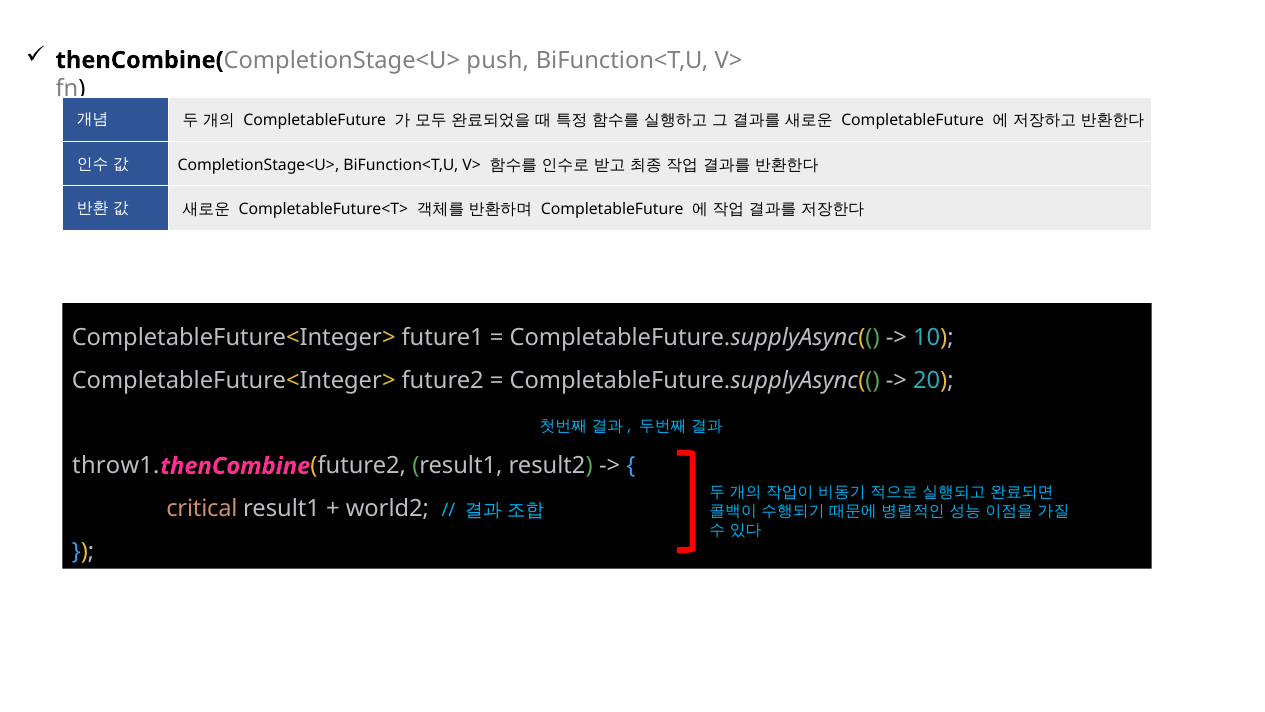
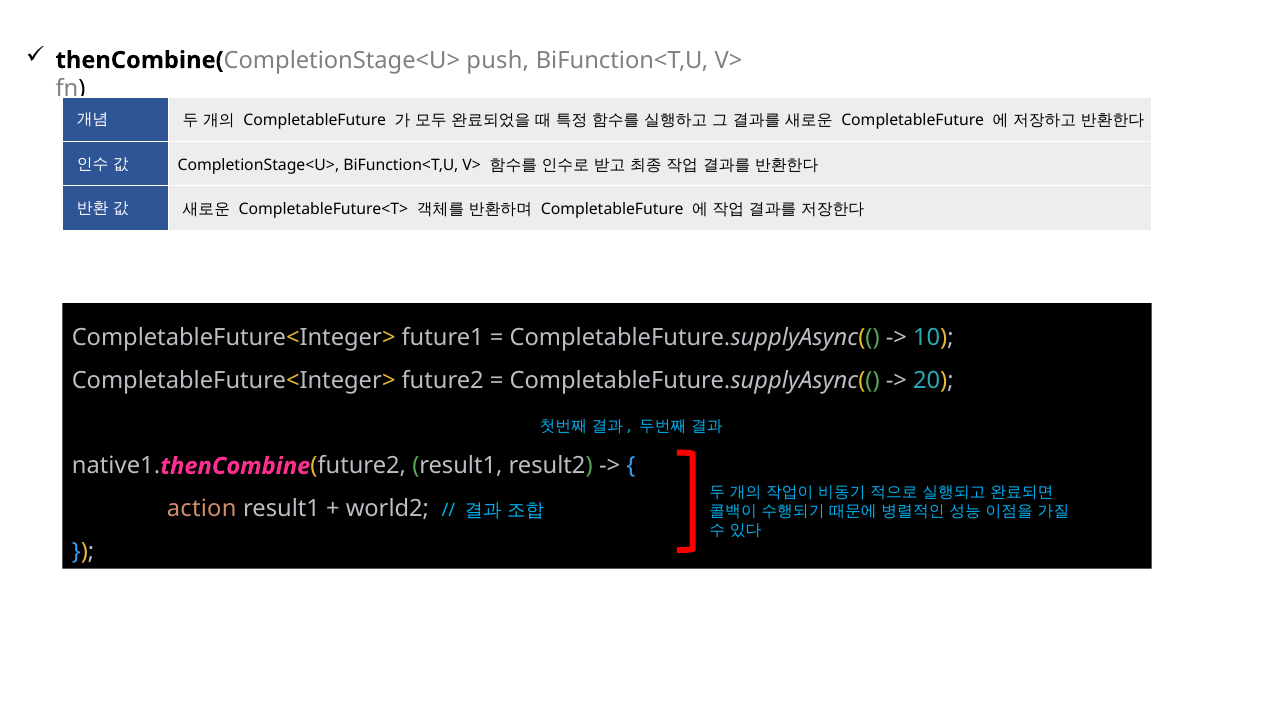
throw1: throw1 -> native1
critical: critical -> action
